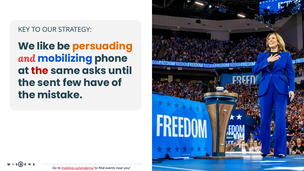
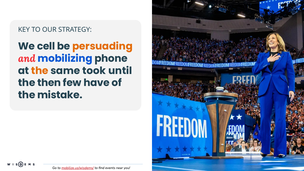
like: like -> cell
the at (40, 71) colour: red -> orange
asks: asks -> took
sent: sent -> then
